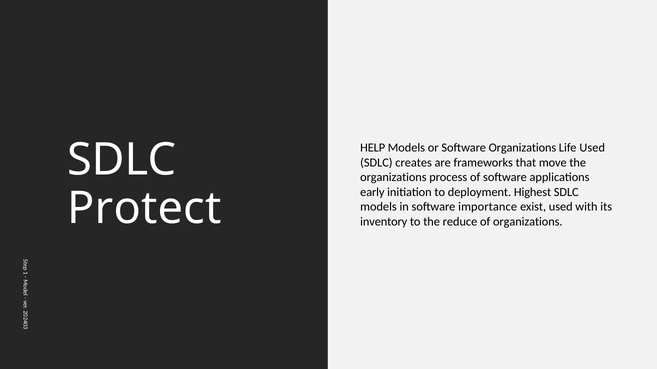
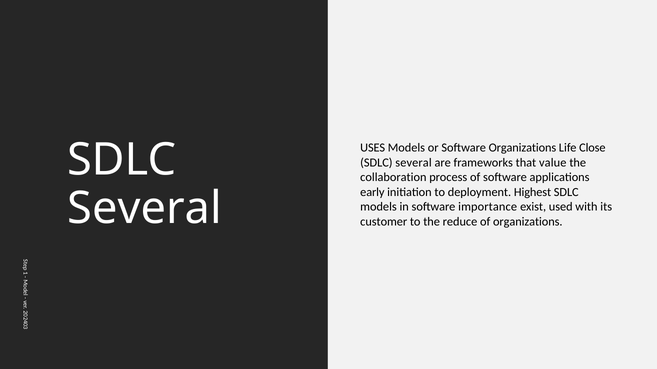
HELP: HELP -> USES
Life Used: Used -> Close
creates at (414, 163): creates -> several
move: move -> value
organizations at (393, 178): organizations -> collaboration
Protect at (144, 209): Protect -> Several
inventory: inventory -> customer
